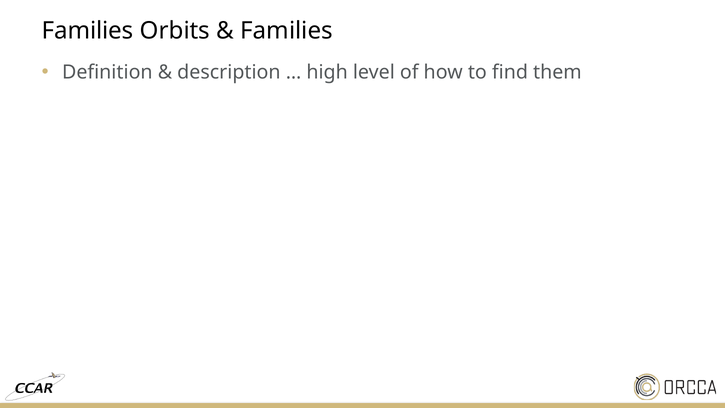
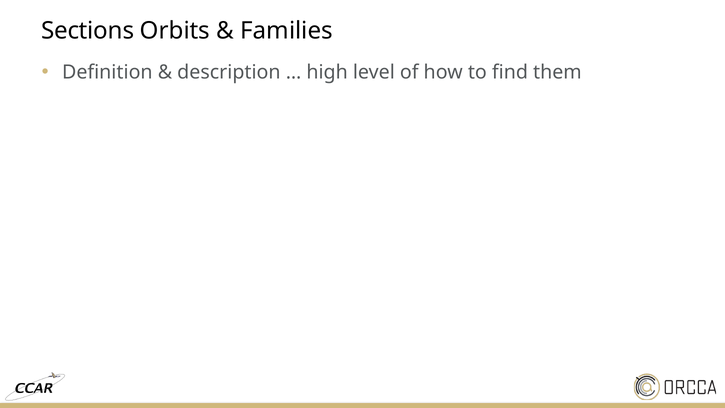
Families at (88, 31): Families -> Sections
